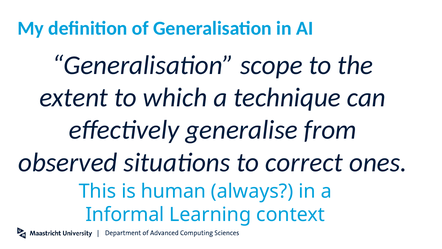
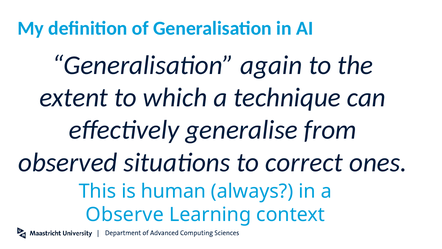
scope: scope -> again
Informal: Informal -> Observe
